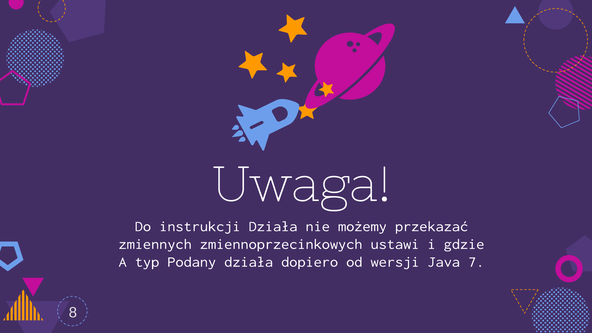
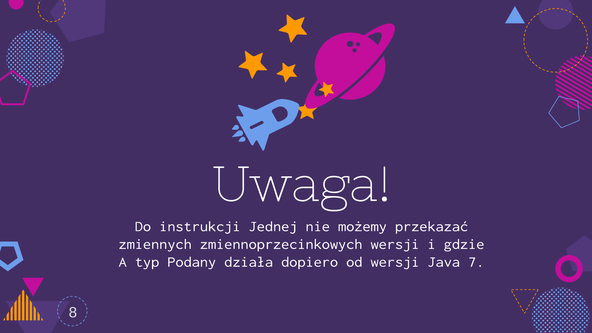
instrukcji Działa: Działa -> Jednej
zmiennoprzecinkowych ustawi: ustawi -> wersji
